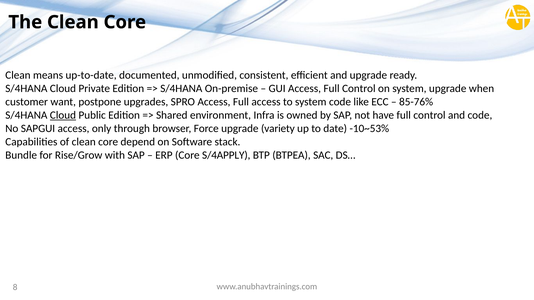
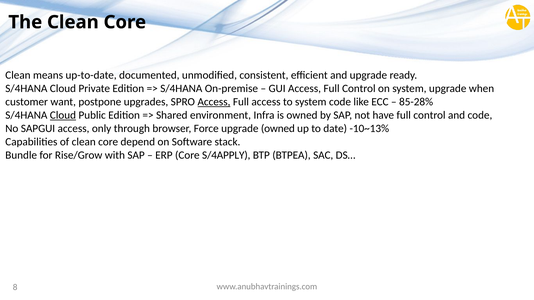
Access at (214, 102) underline: none -> present
85-76%: 85-76% -> 85-28%
upgrade variety: variety -> owned
-10~53%: -10~53% -> -10~13%
